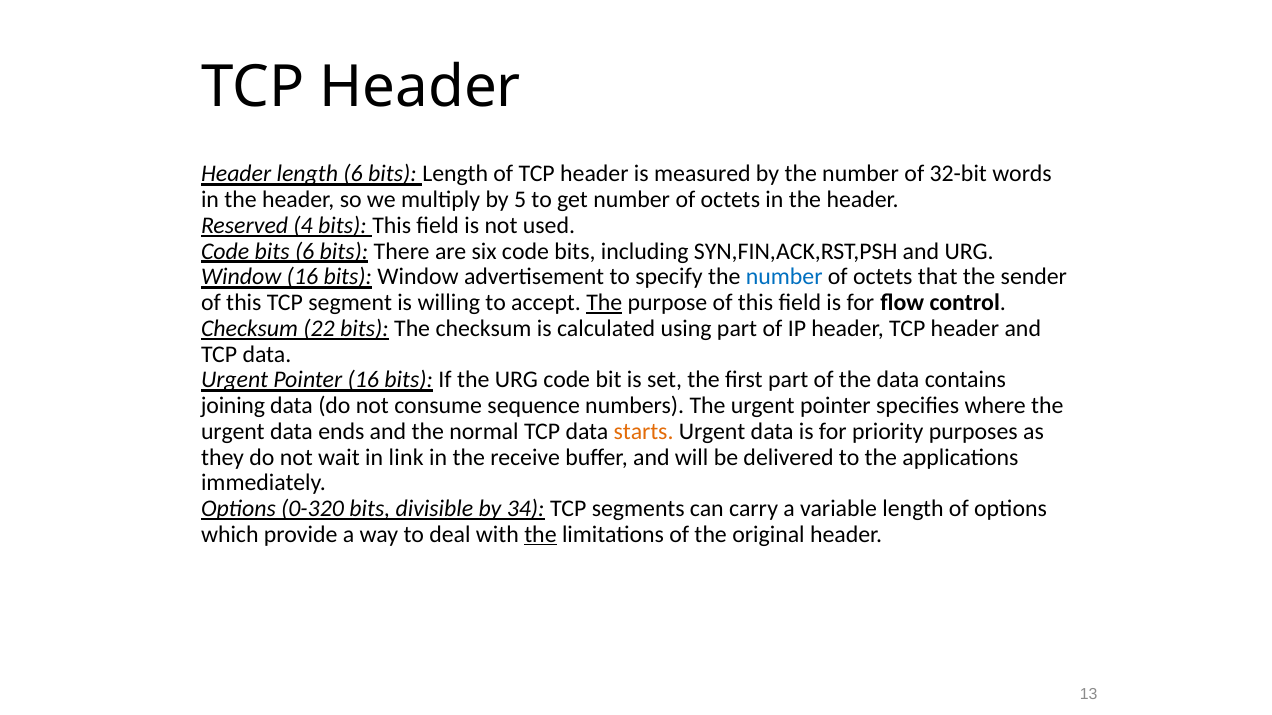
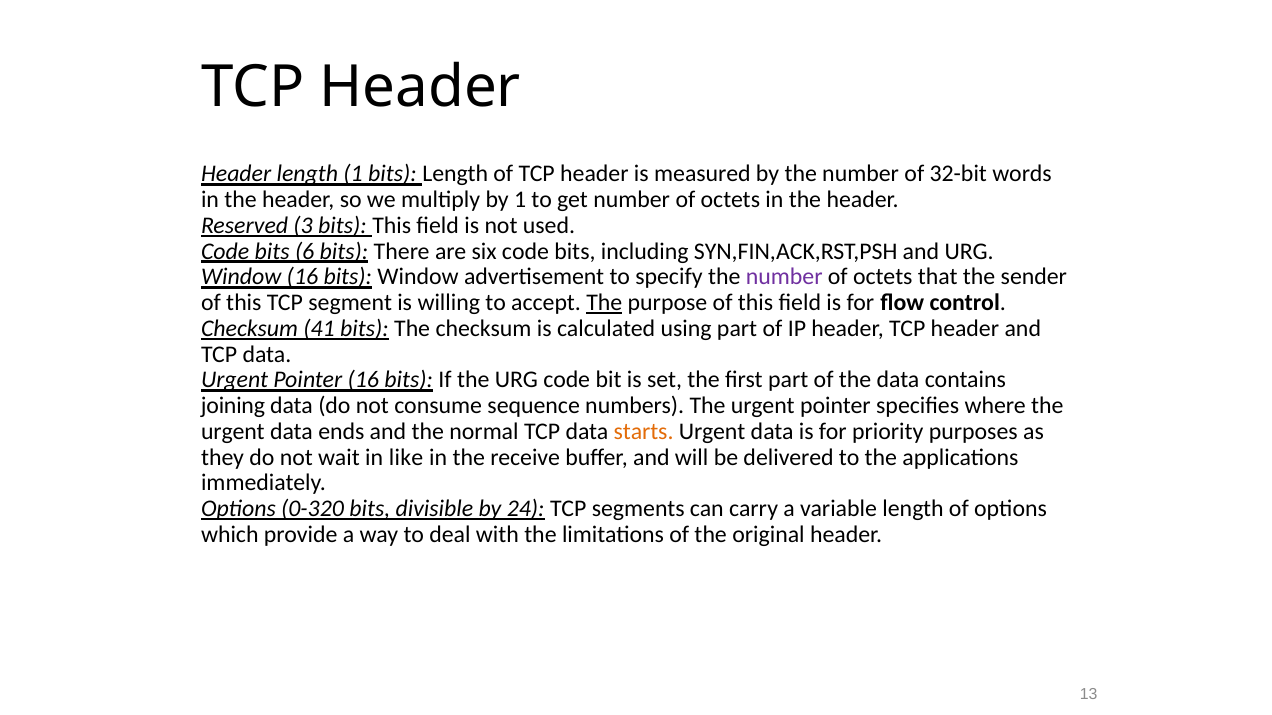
length 6: 6 -> 1
by 5: 5 -> 1
4: 4 -> 3
number at (784, 277) colour: blue -> purple
22: 22 -> 41
link: link -> like
34: 34 -> 24
the at (540, 535) underline: present -> none
